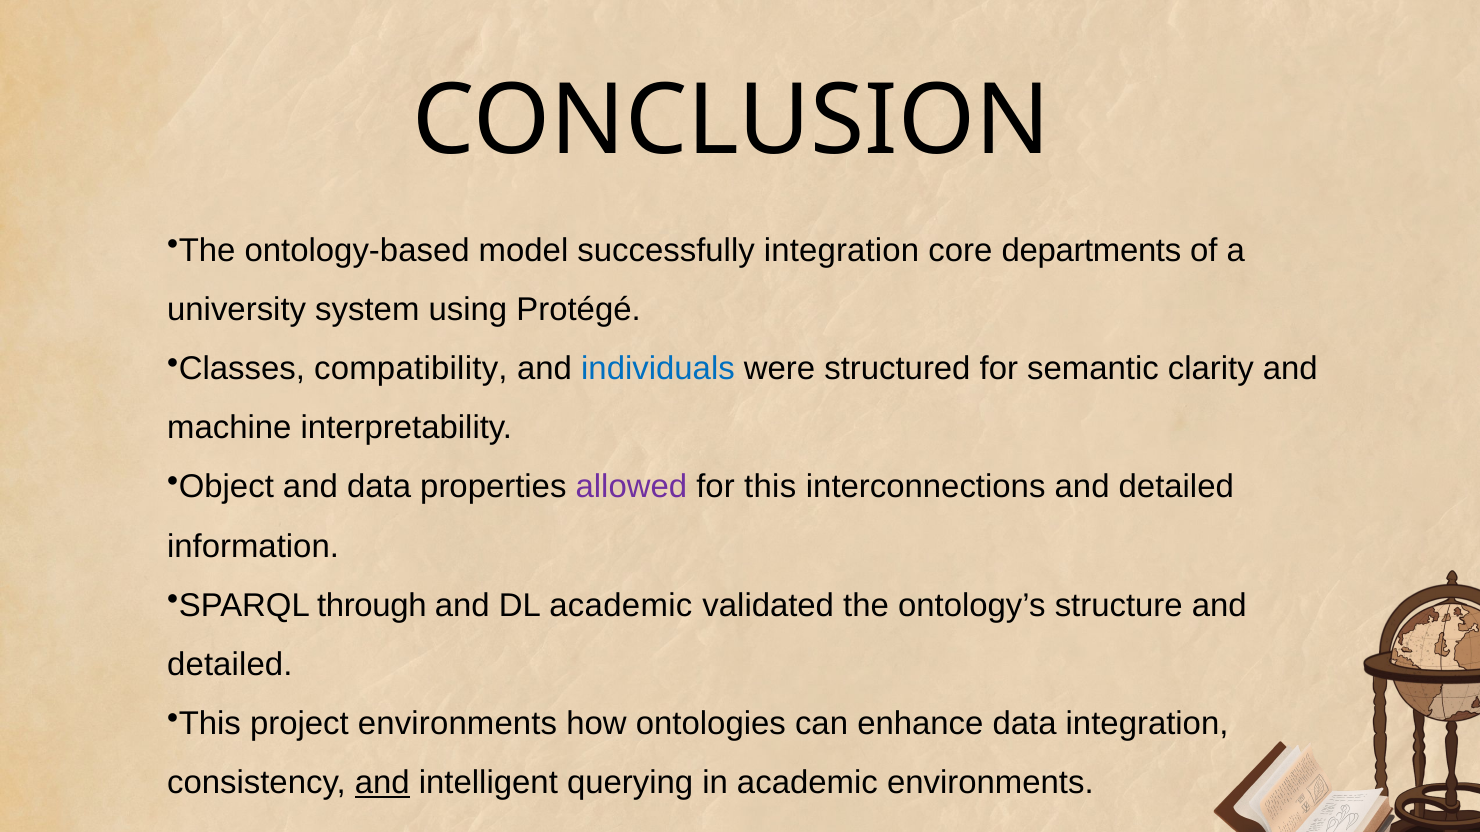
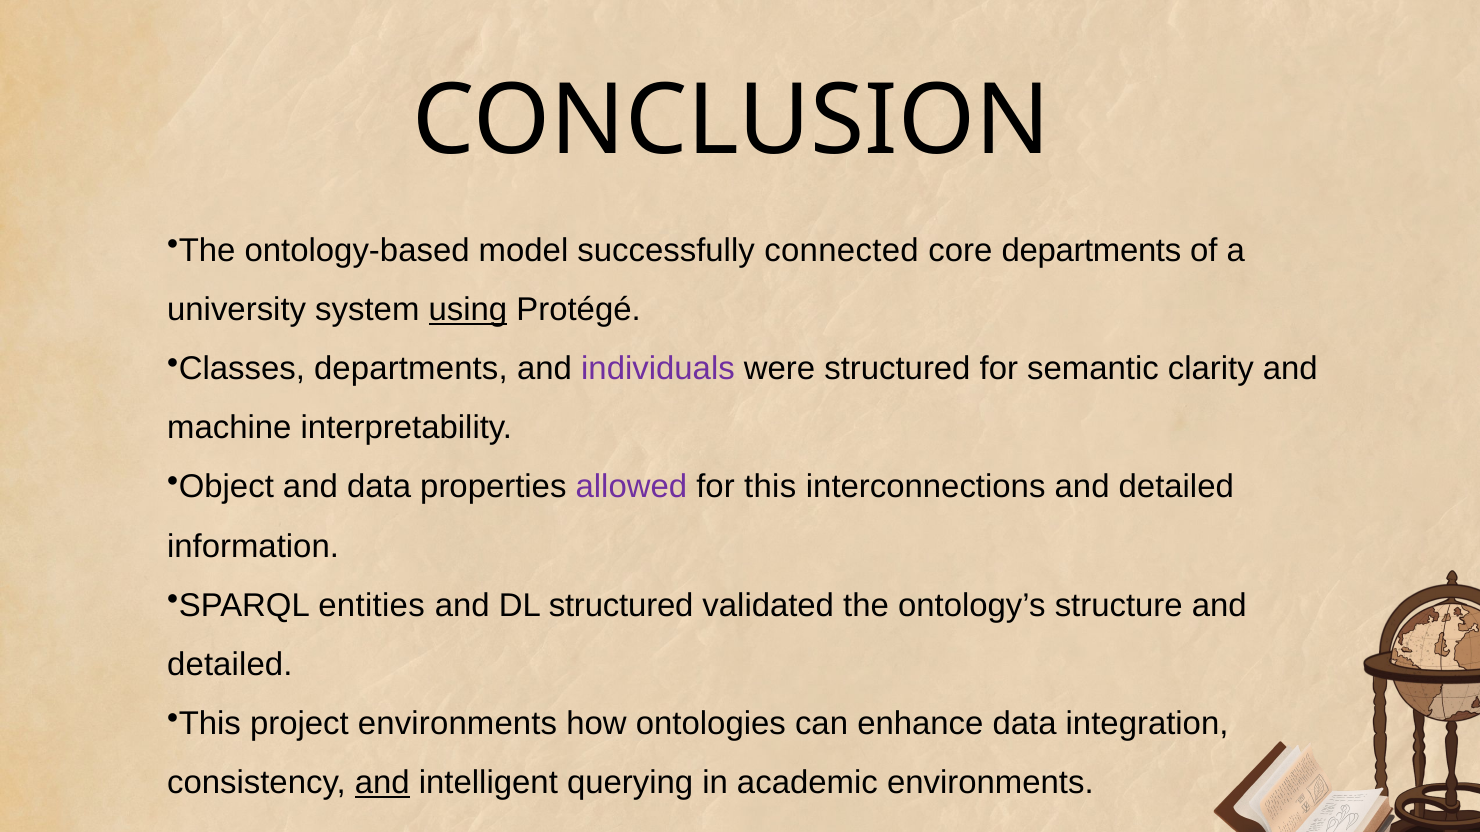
successfully integration: integration -> connected
using underline: none -> present
Classes compatibility: compatibility -> departments
individuals colour: blue -> purple
through: through -> entities
DL academic: academic -> structured
